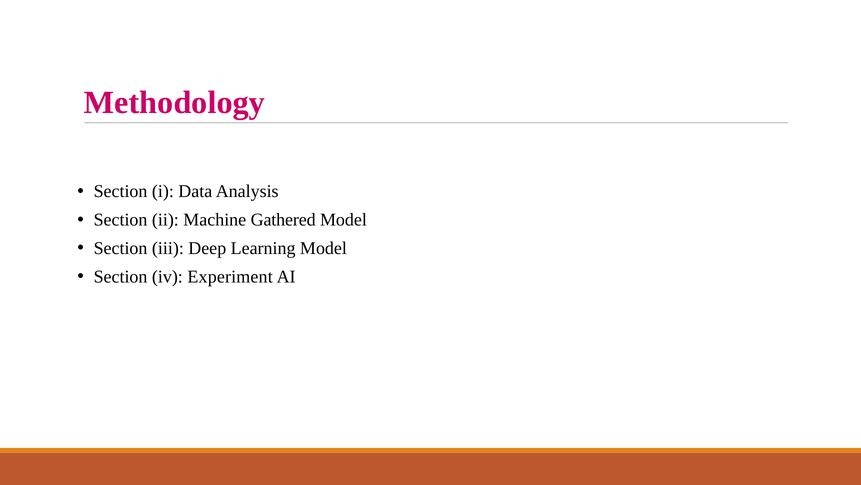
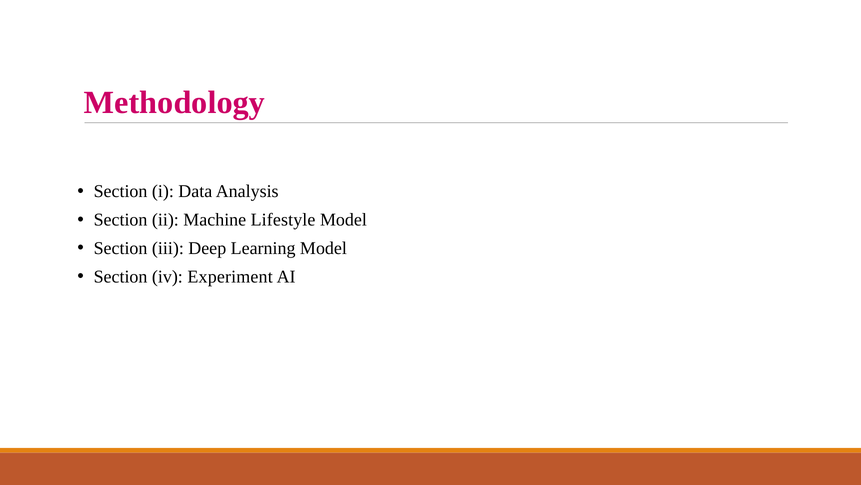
Gathered: Gathered -> Lifestyle
